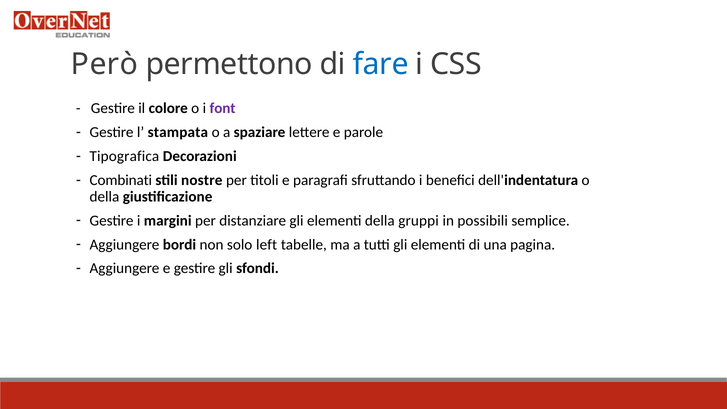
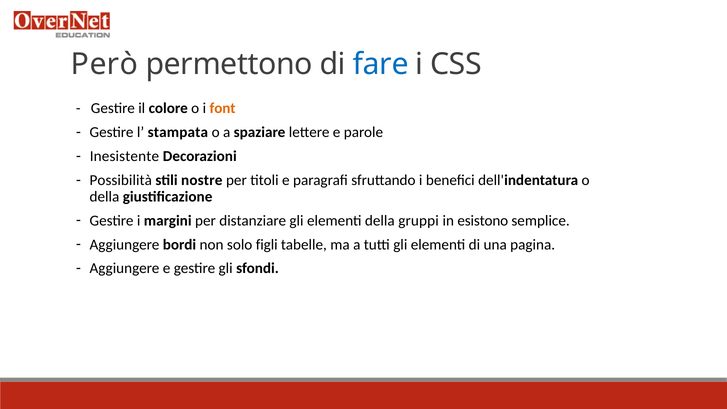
font colour: purple -> orange
Tipografica: Tipografica -> Inesistente
Combinati: Combinati -> Possibilità
possibili: possibili -> esistono
left: left -> figli
